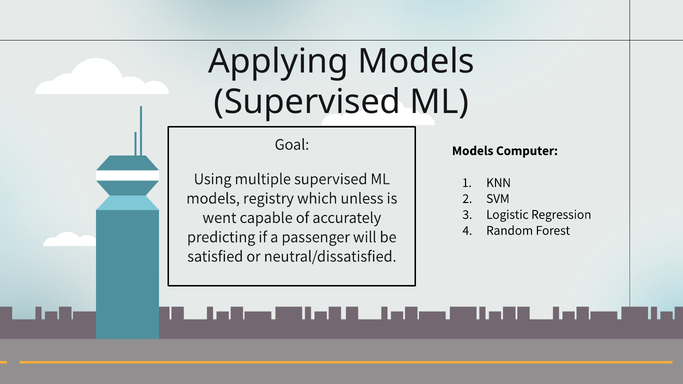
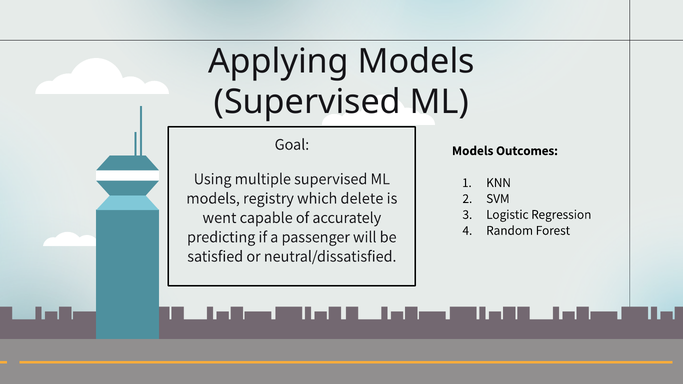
Computer: Computer -> Outcomes
unless: unless -> delete
